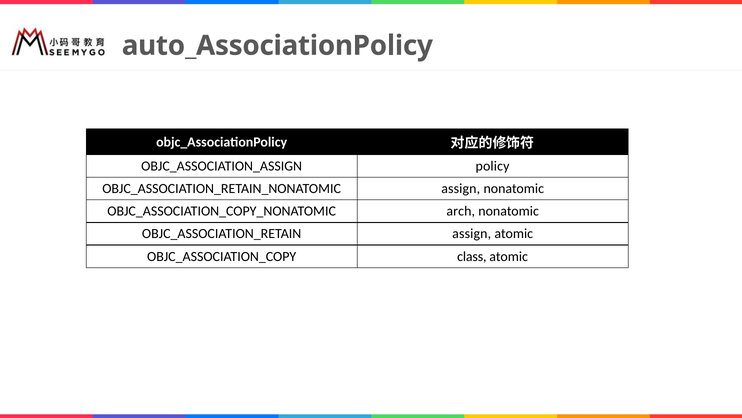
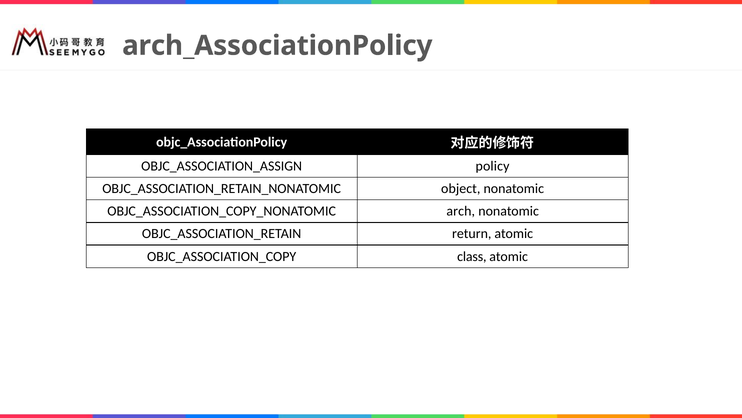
auto_AssociationPolicy: auto_AssociationPolicy -> arch_AssociationPolicy
assign at (461, 188): assign -> object
assign at (472, 234): assign -> return
